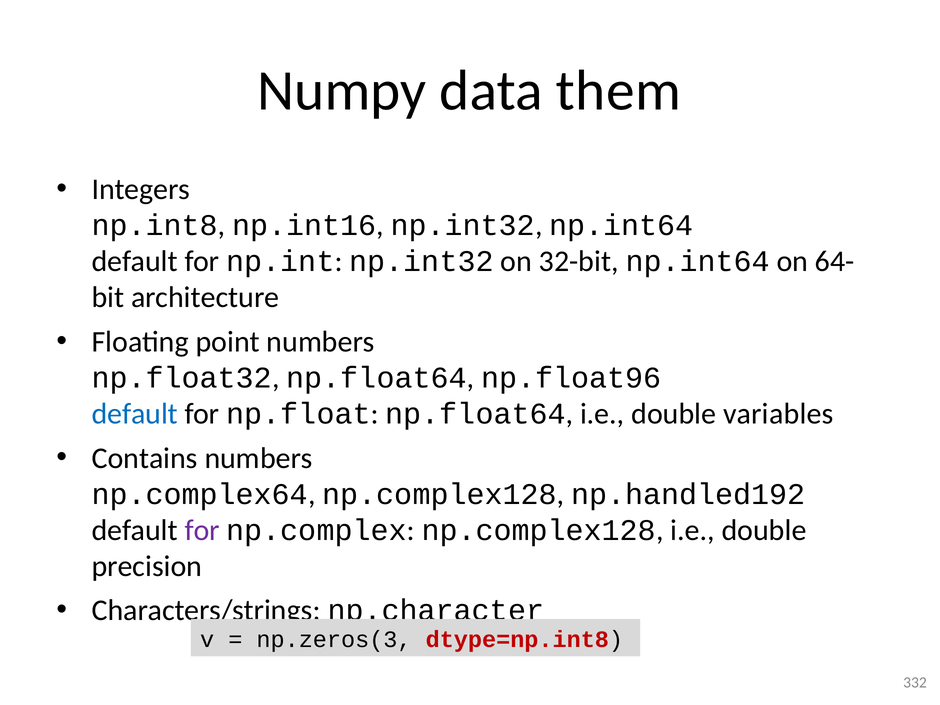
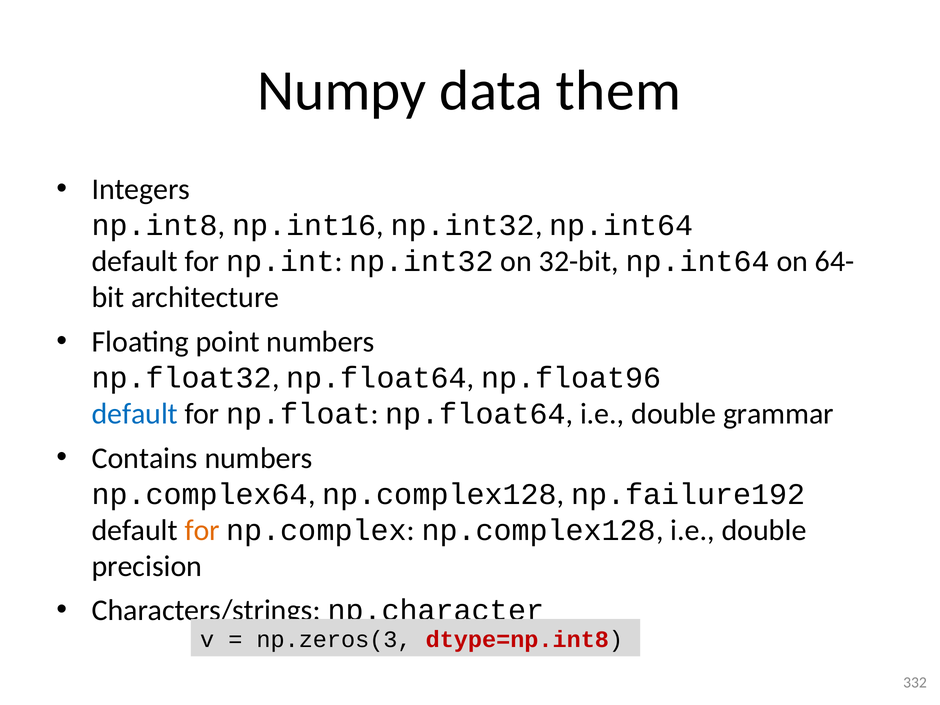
variables: variables -> grammar
np.handled192: np.handled192 -> np.failure192
for at (202, 530) colour: purple -> orange
